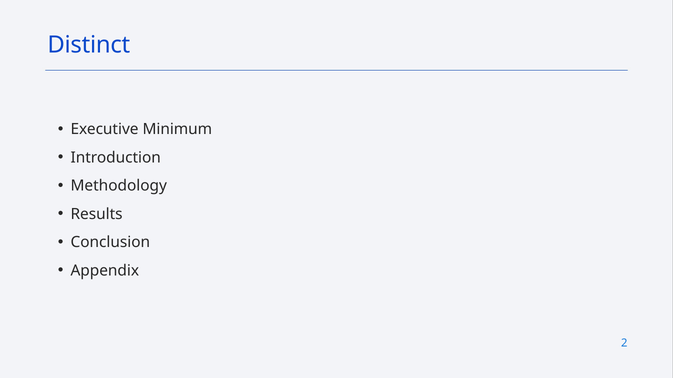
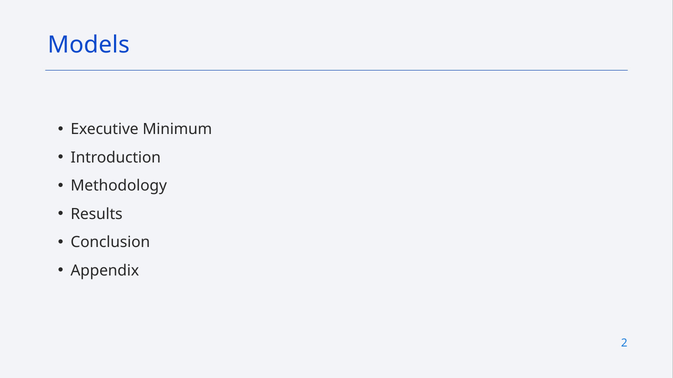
Distinct: Distinct -> Models
